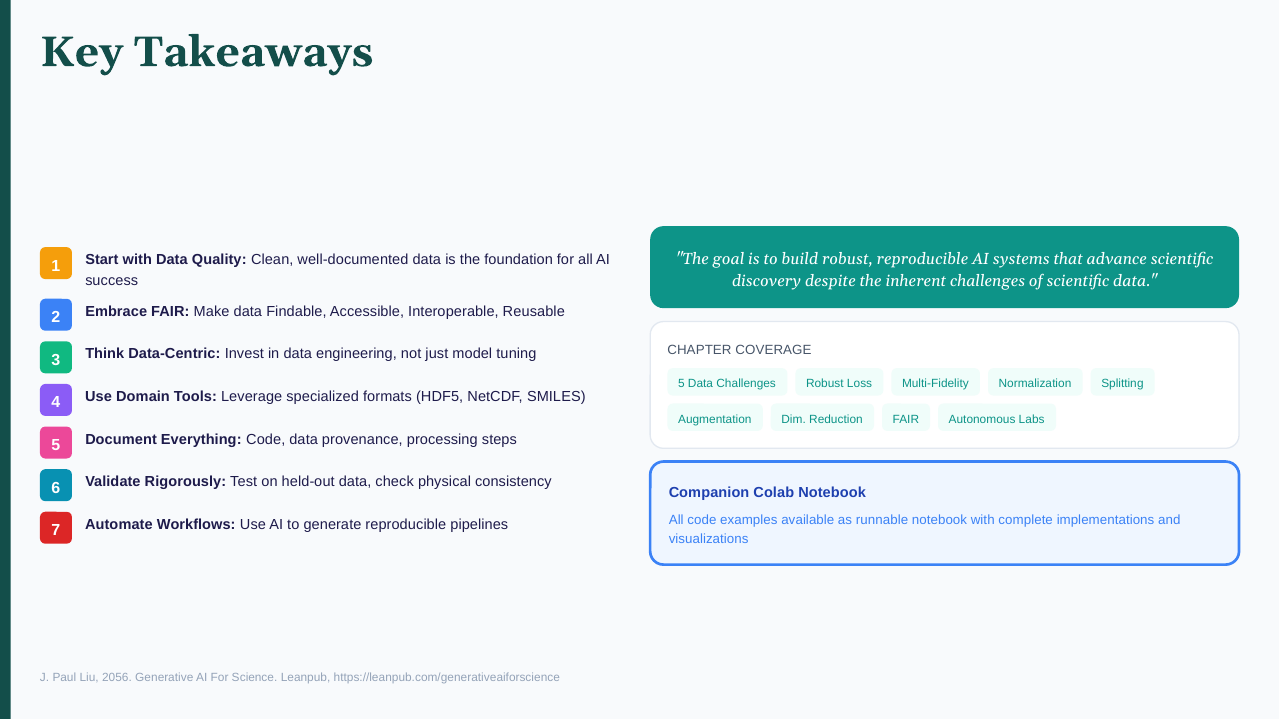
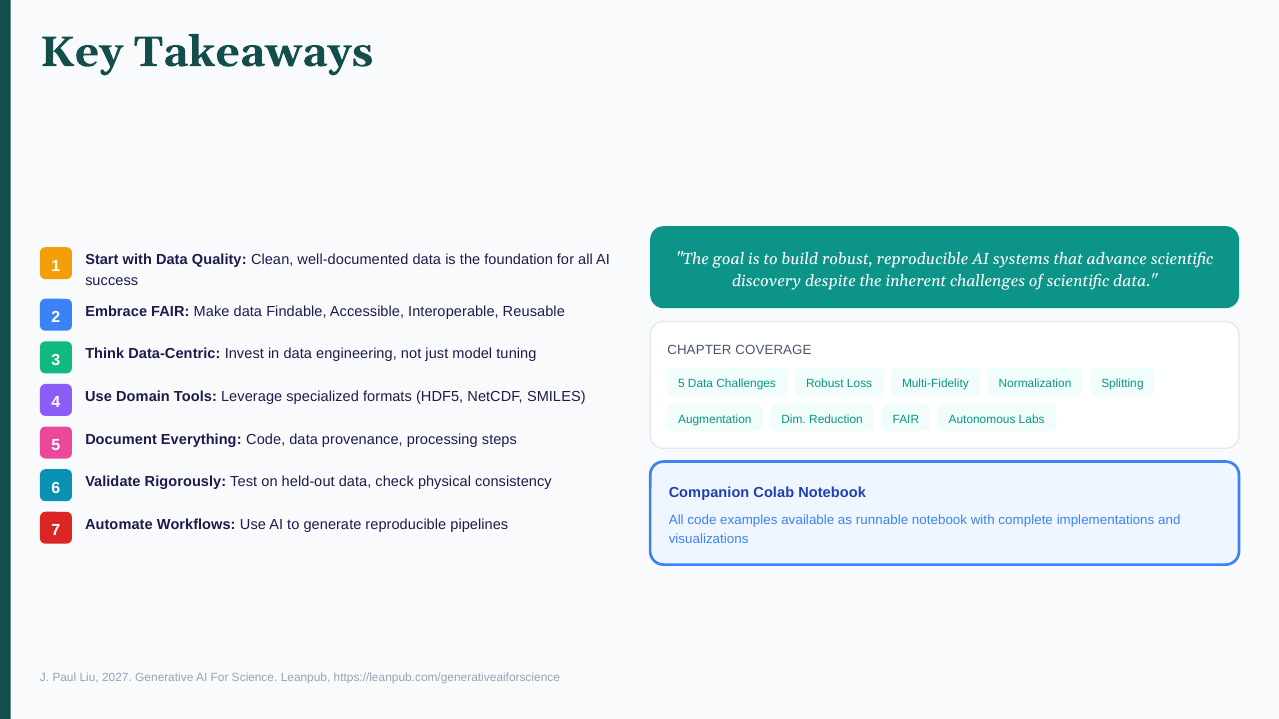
2056: 2056 -> 2027
